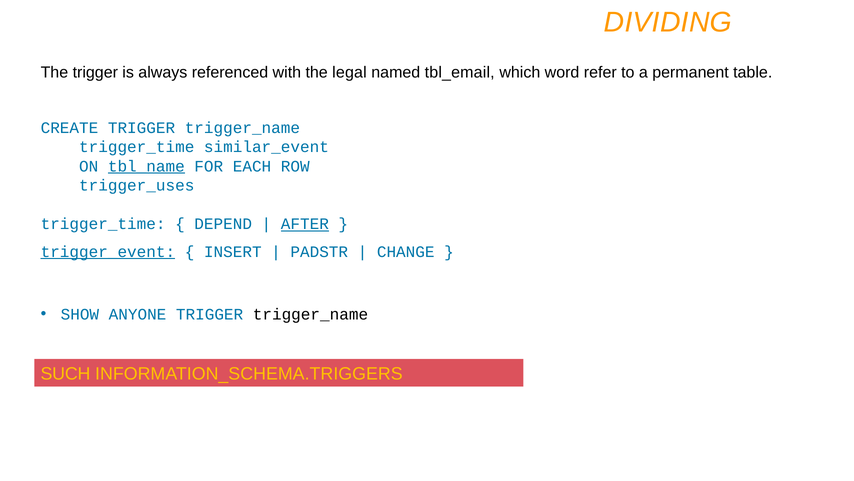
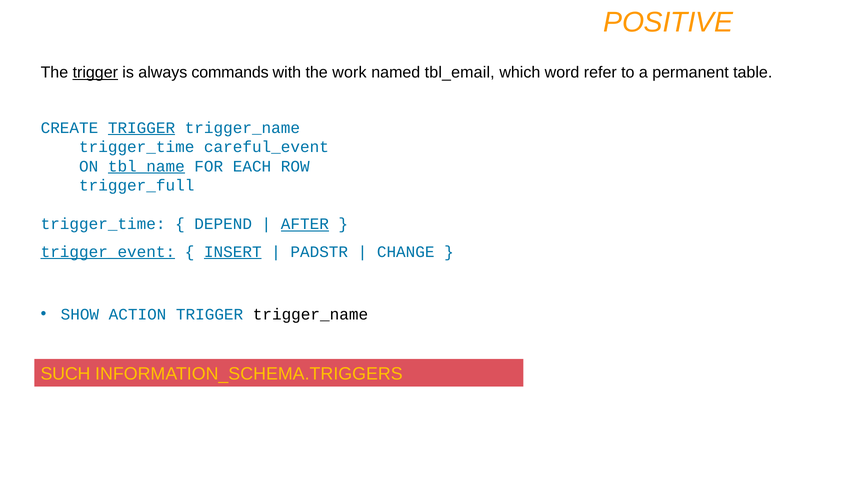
DIVIDING: DIVIDING -> POSITIVE
trigger at (95, 73) underline: none -> present
referenced: referenced -> commands
legal: legal -> work
TRIGGER at (142, 128) underline: none -> present
similar_event: similar_event -> careful_event
trigger_uses: trigger_uses -> trigger_full
INSERT underline: none -> present
ANYONE: ANYONE -> ACTION
